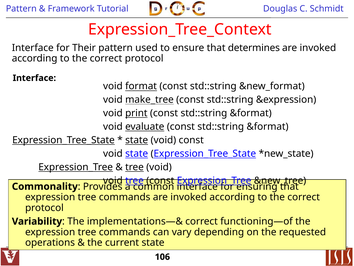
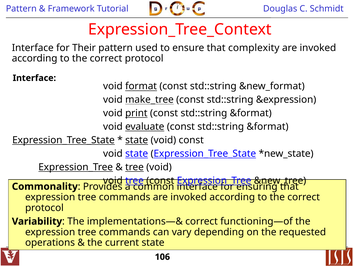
determines: determines -> complexity
